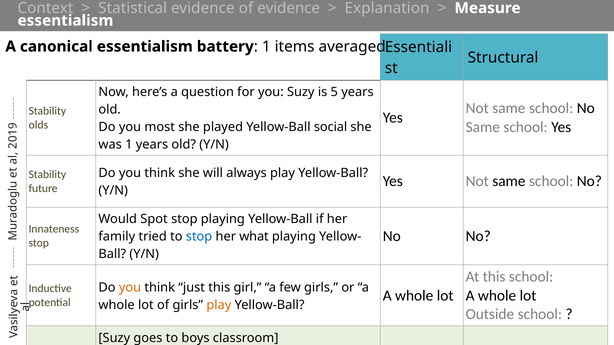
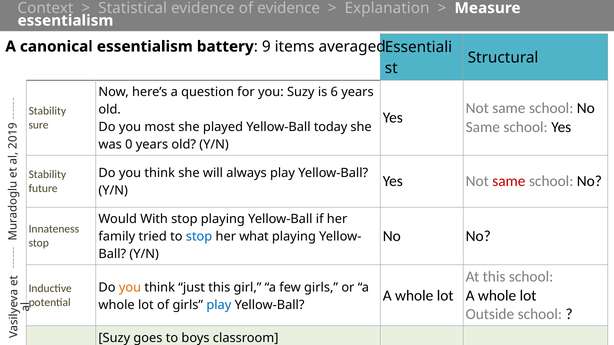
1 at (266, 47): 1 -> 9
5: 5 -> 6
olds at (38, 125): olds -> sure
Yellow-Ball social: social -> today
was 1: 1 -> 0
same at (509, 181) colour: black -> red
Spot: Spot -> With
play at (219, 305) colour: orange -> blue
